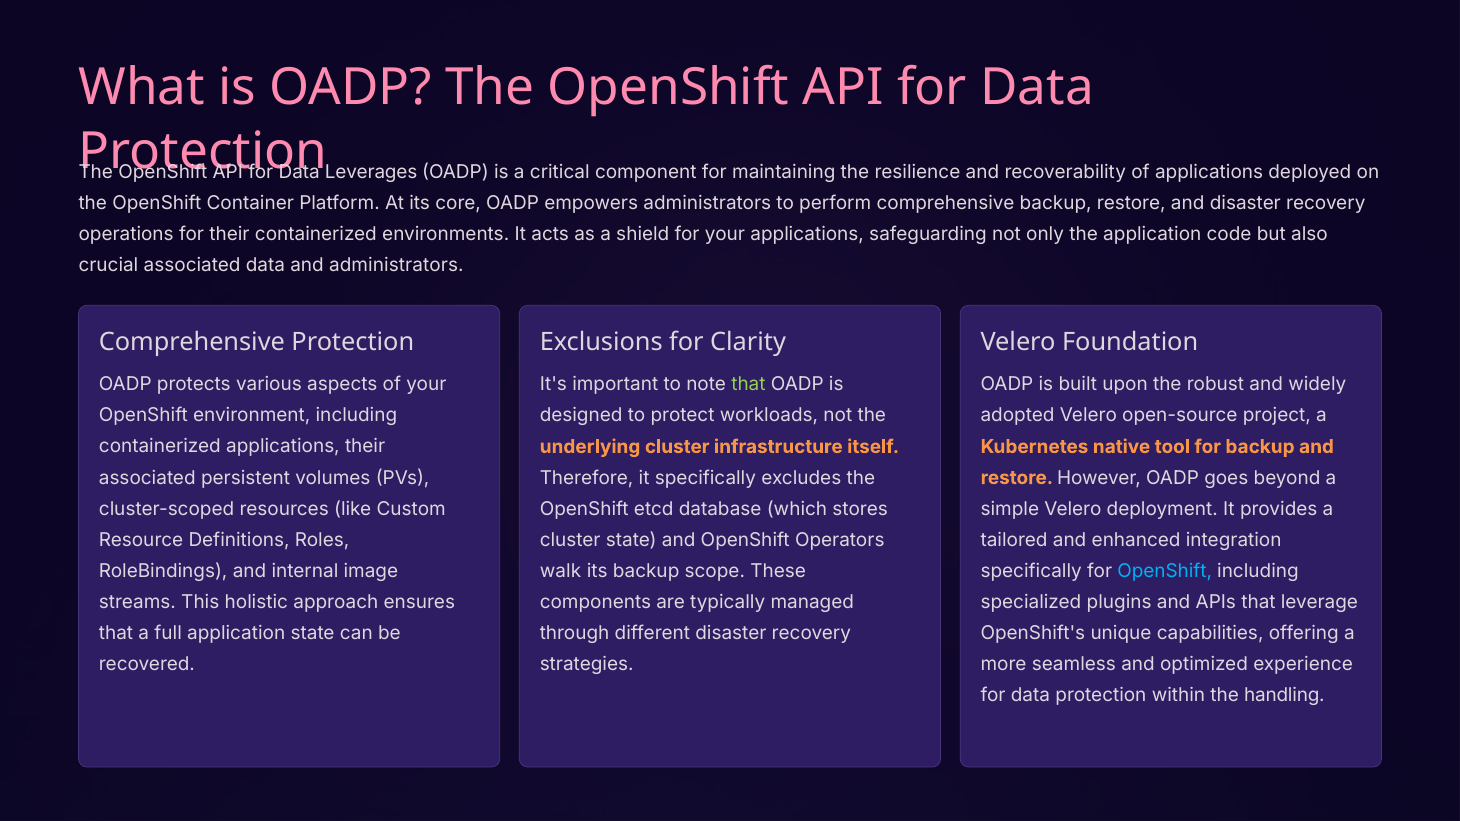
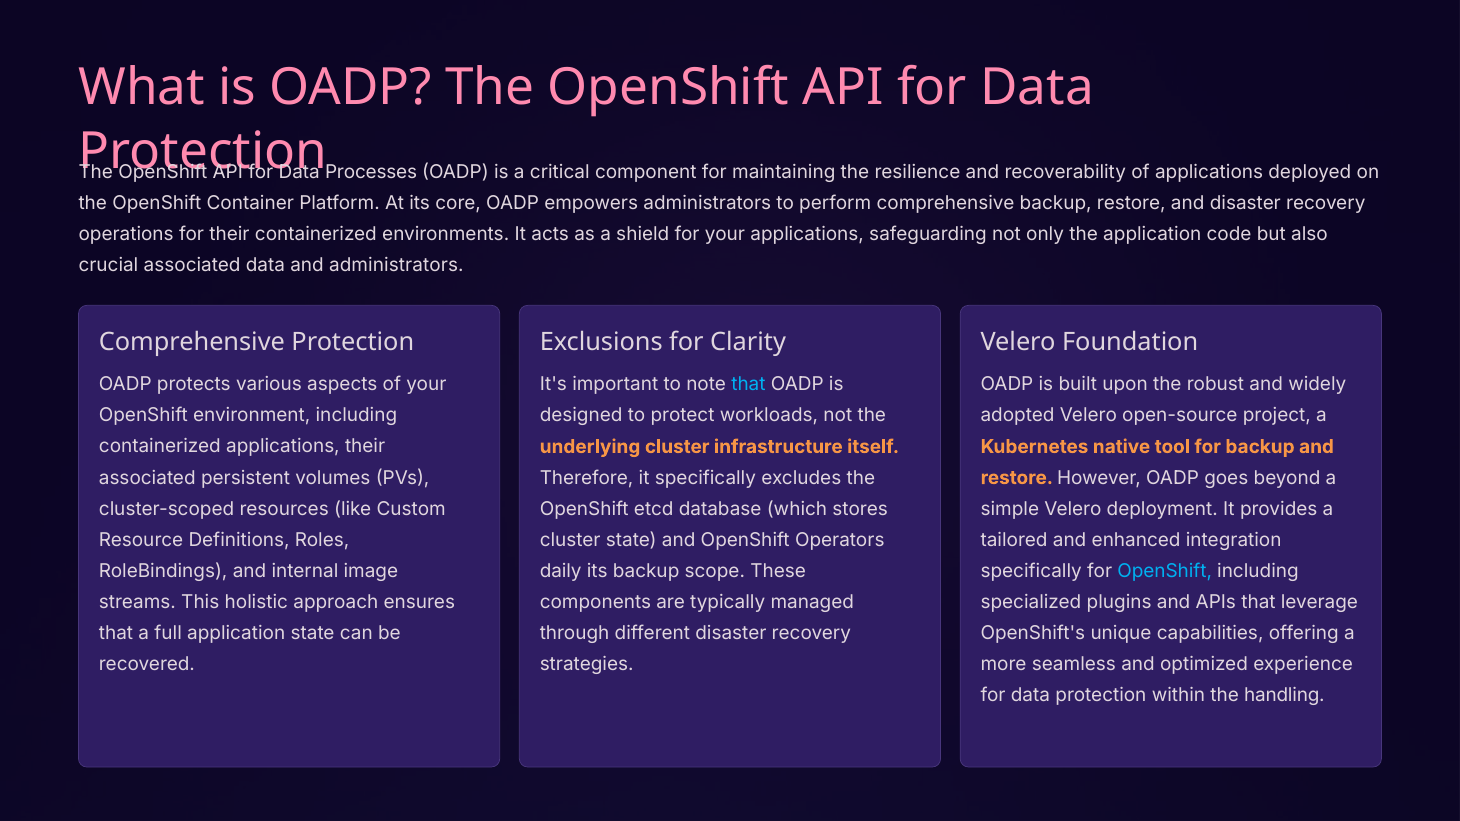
Leverages: Leverages -> Processes
that at (748, 385) colour: light green -> light blue
walk: walk -> daily
